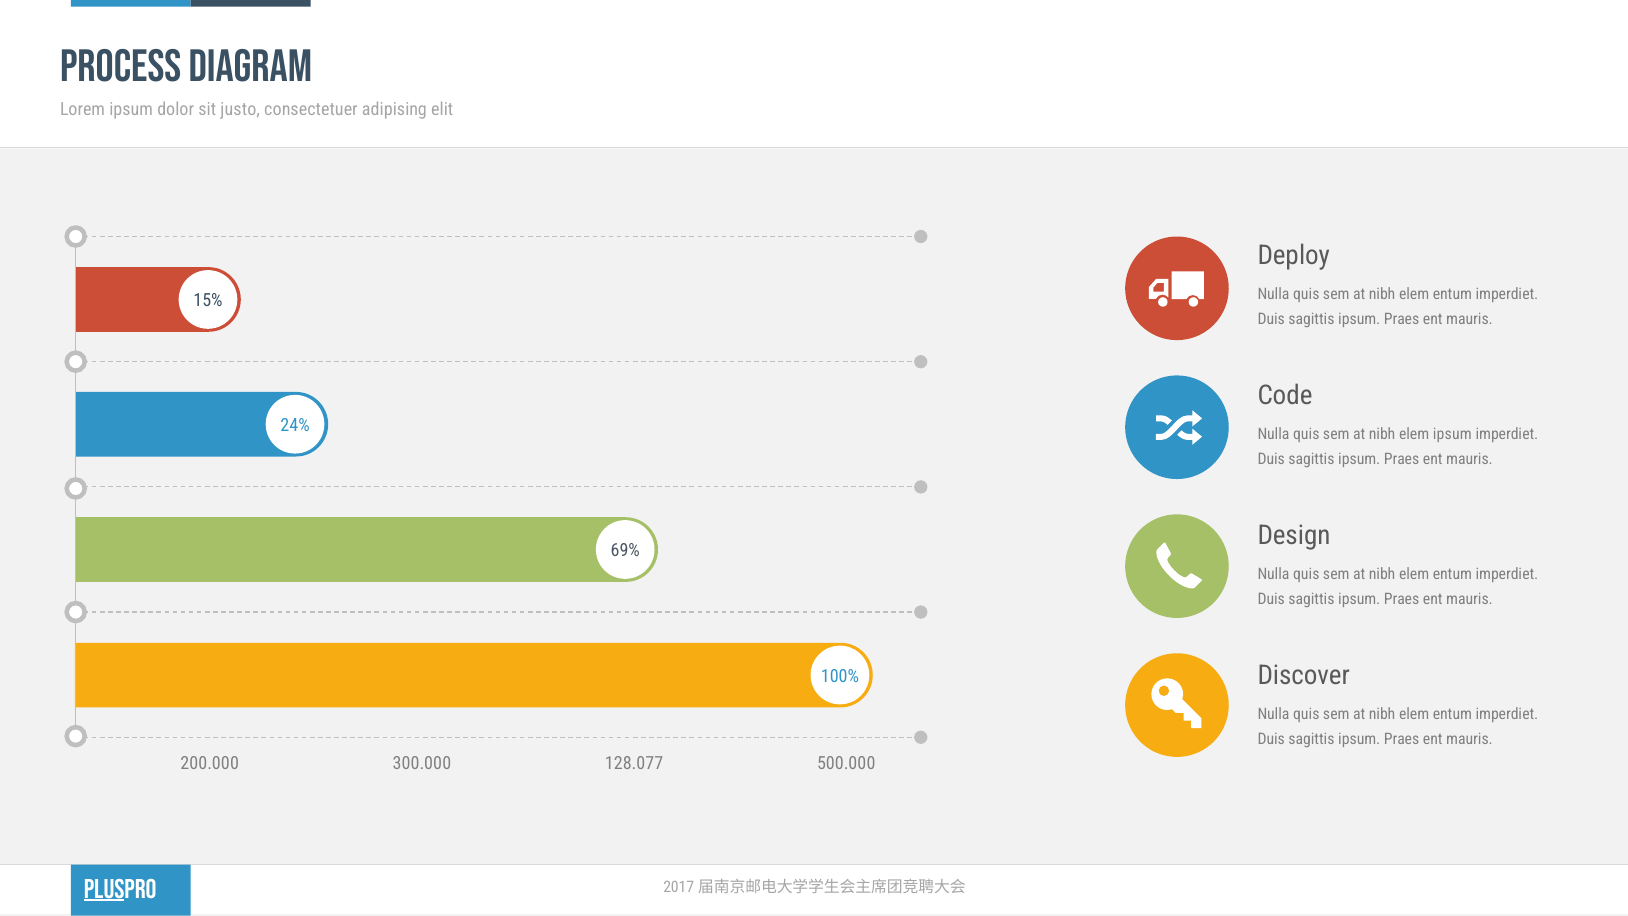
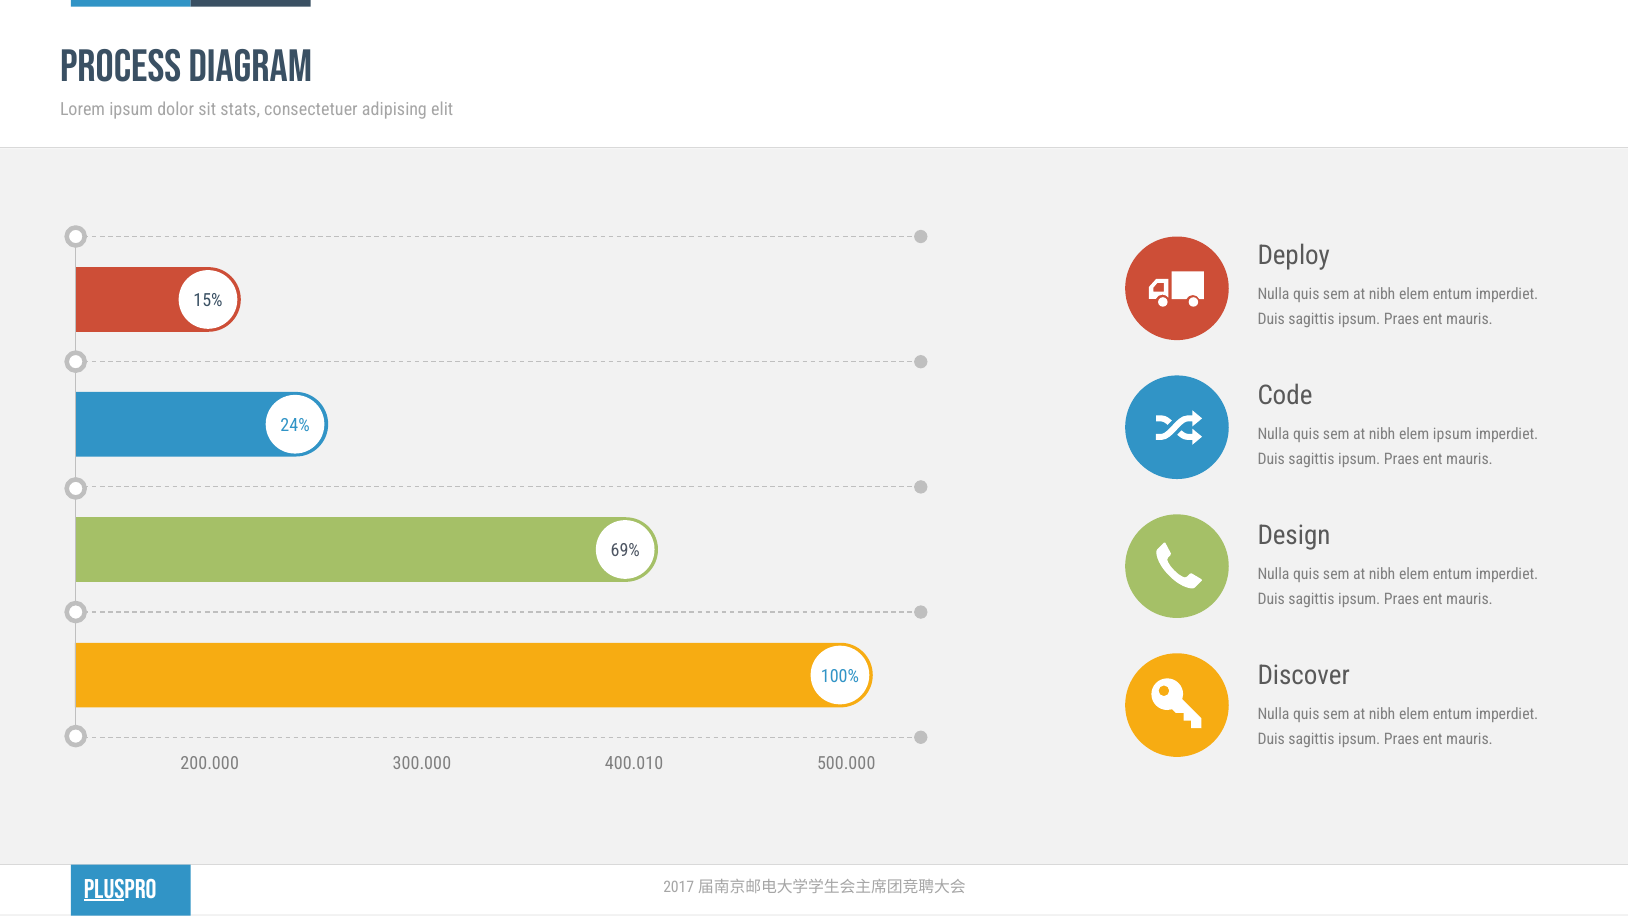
justo: justo -> stats
128.077: 128.077 -> 400.010
